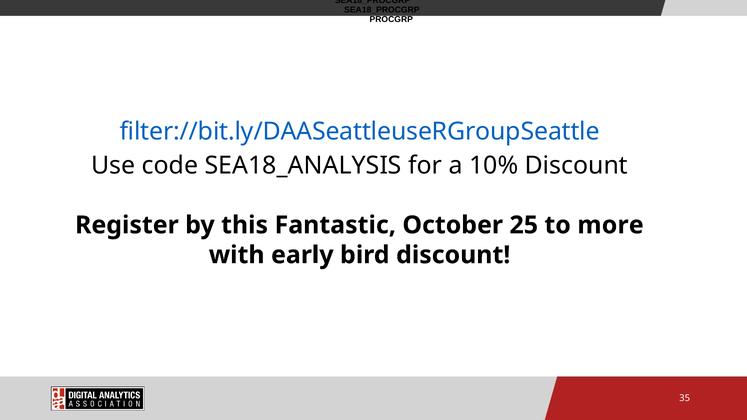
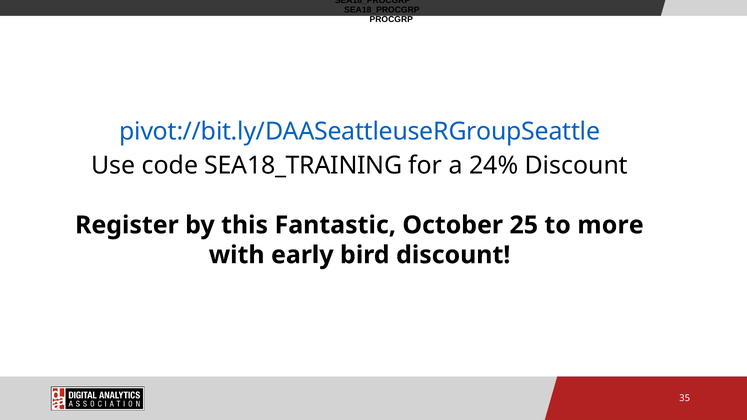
filter://bit.ly/DAASeattleuseRGroupSeattle: filter://bit.ly/DAASeattleuseRGroupSeattle -> pivot://bit.ly/DAASeattleuseRGroupSeattle
SEA18_ANALYSIS: SEA18_ANALYSIS -> SEA18_TRAINING
10%: 10% -> 24%
